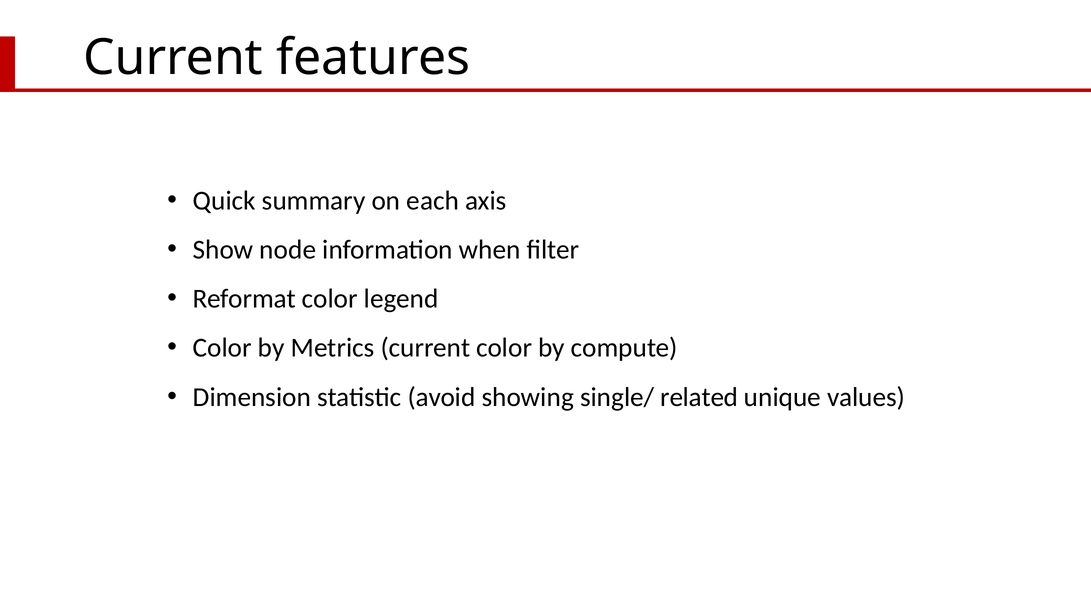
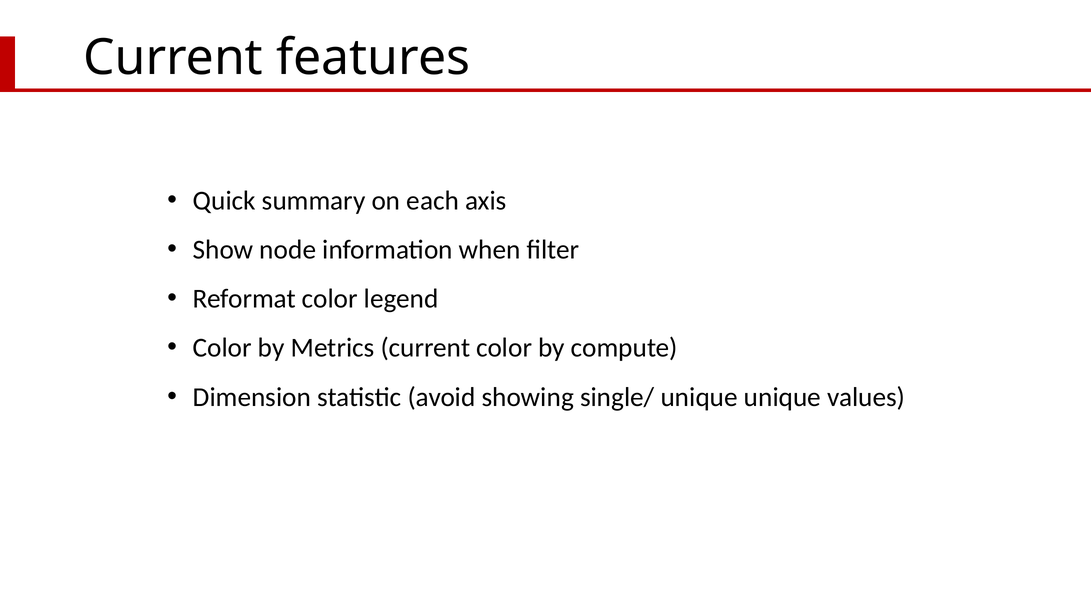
single/ related: related -> unique
